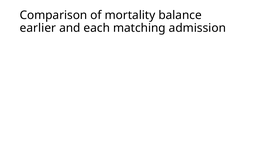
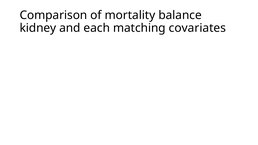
earlier: earlier -> kidney
admission: admission -> covariates
